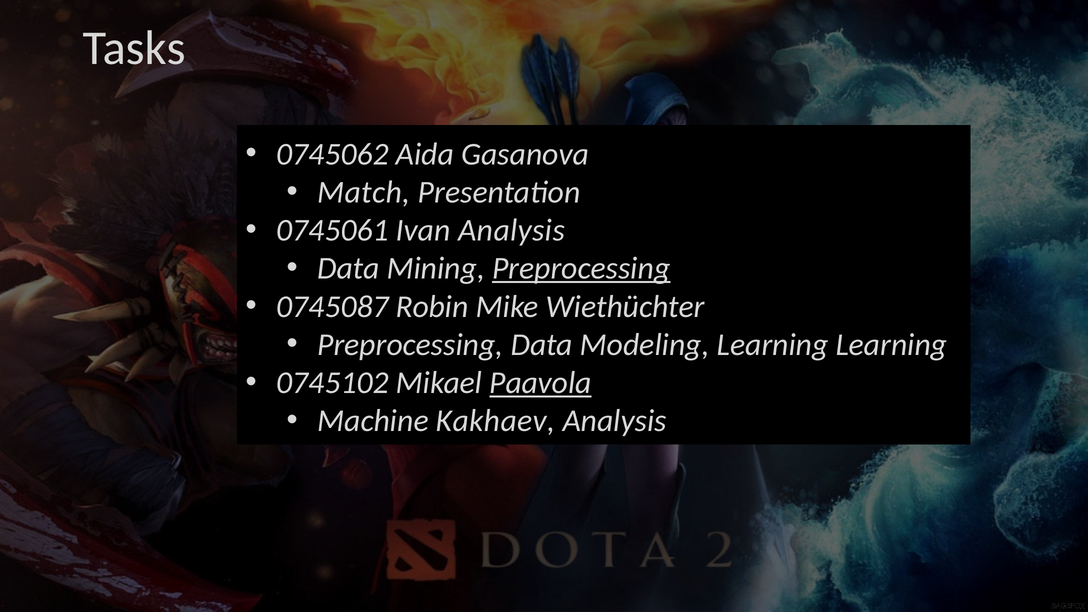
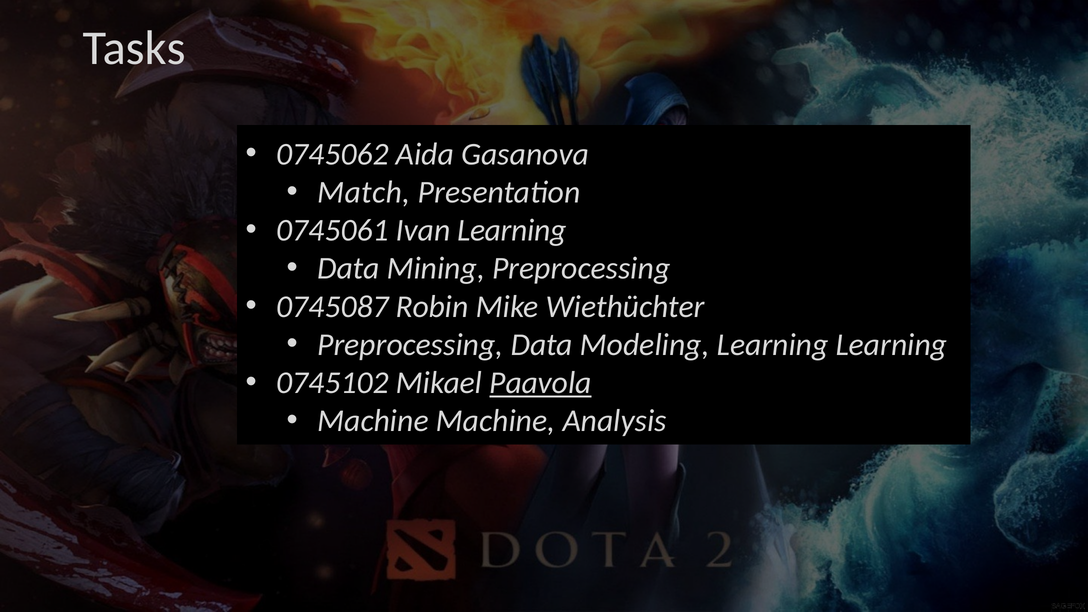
Ivan Analysis: Analysis -> Learning
Preprocessing at (581, 268) underline: present -> none
Machine Kakhaev: Kakhaev -> Machine
